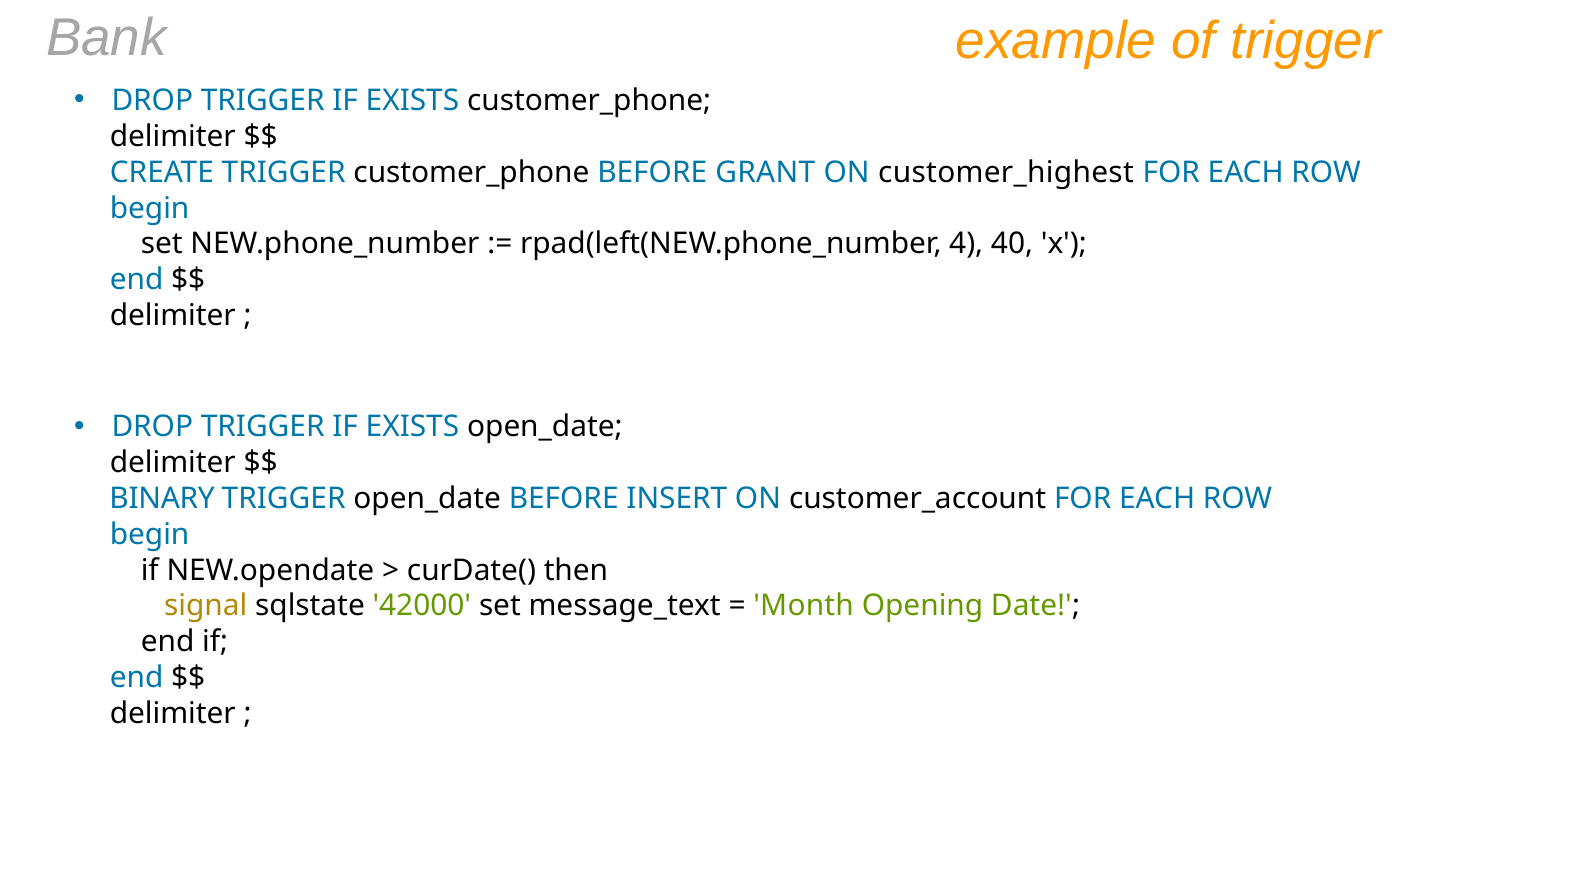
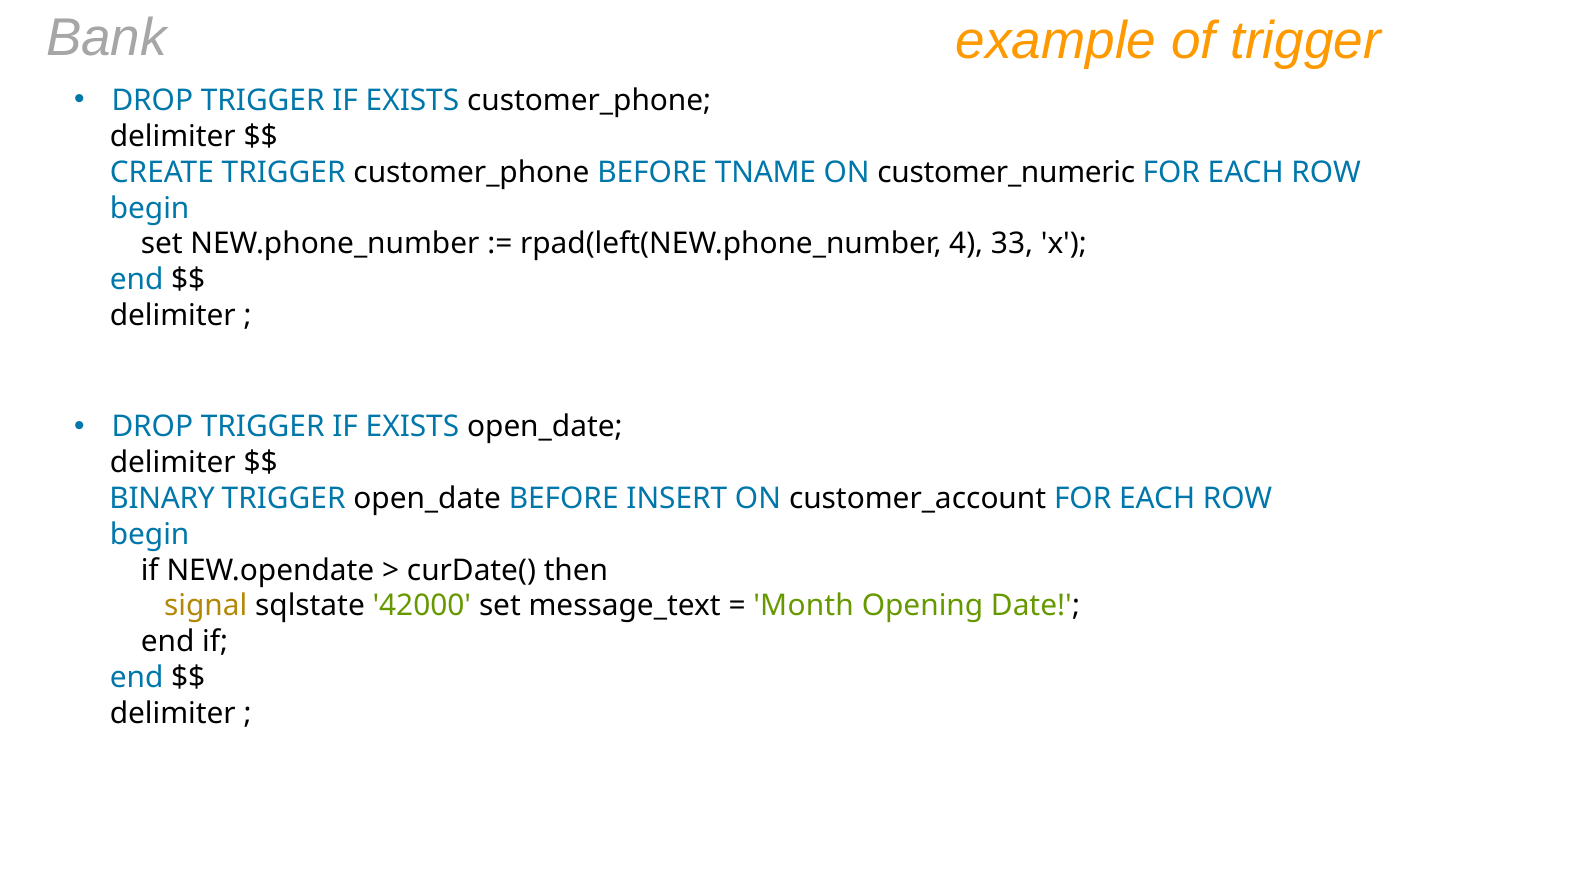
GRANT: GRANT -> TNAME
customer_highest: customer_highest -> customer_numeric
40: 40 -> 33
